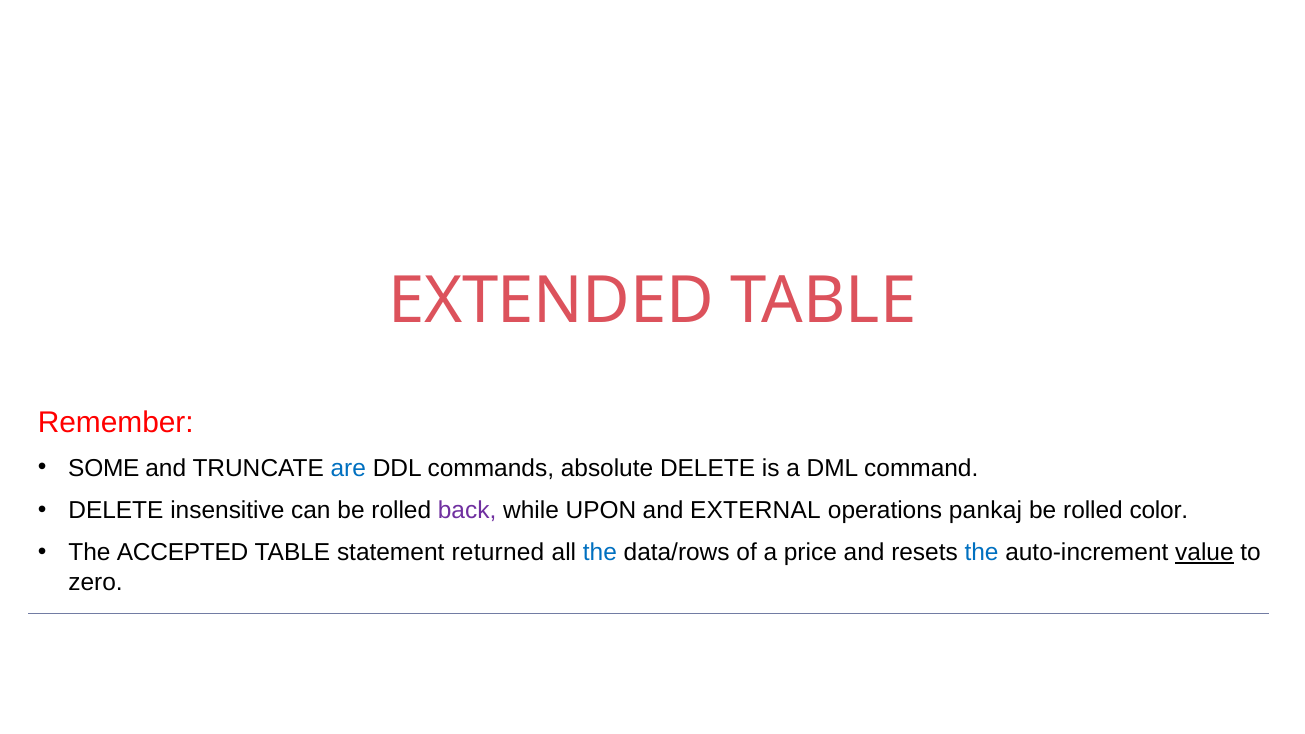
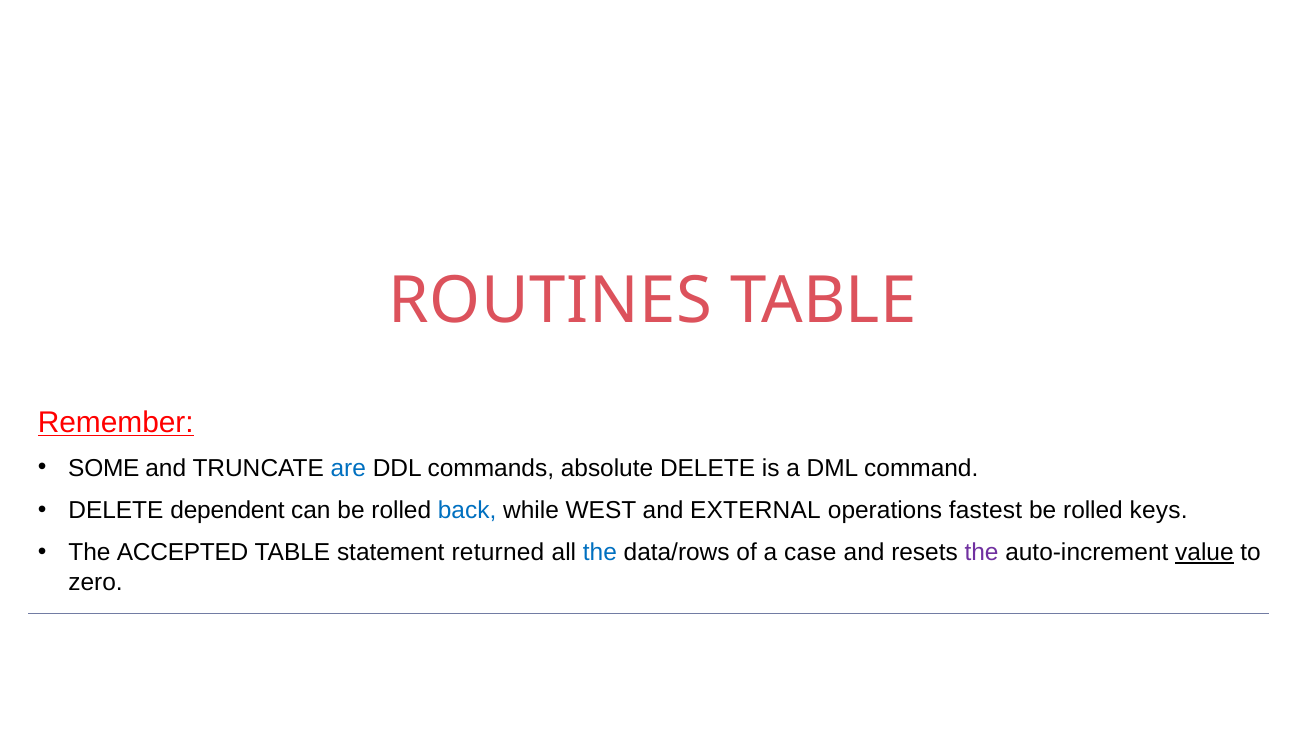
EXTENDED: EXTENDED -> ROUTINES
Remember underline: none -> present
insensitive: insensitive -> dependent
back colour: purple -> blue
UPON: UPON -> WEST
pankaj: pankaj -> fastest
color: color -> keys
price: price -> case
the at (982, 553) colour: blue -> purple
